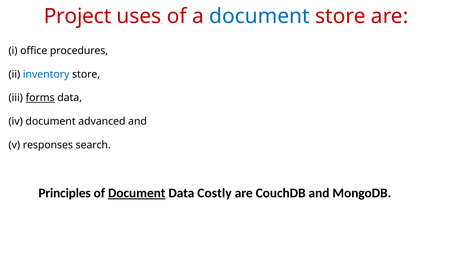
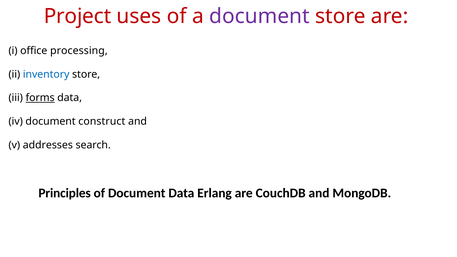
document at (260, 16) colour: blue -> purple
procedures: procedures -> processing
advanced: advanced -> construct
responses: responses -> addresses
Document at (137, 193) underline: present -> none
Costly: Costly -> Erlang
